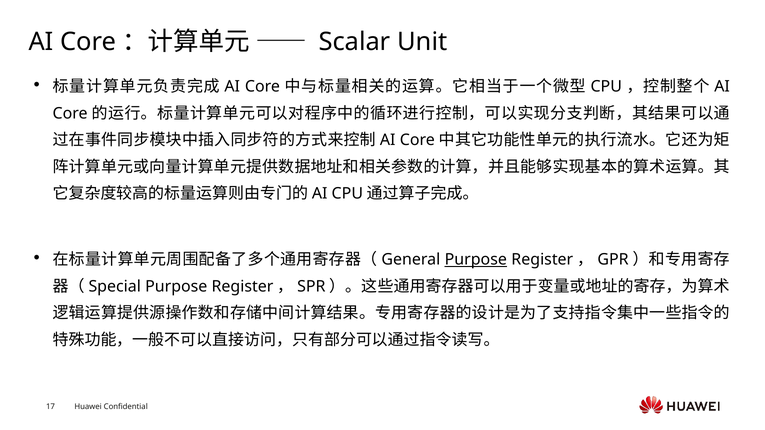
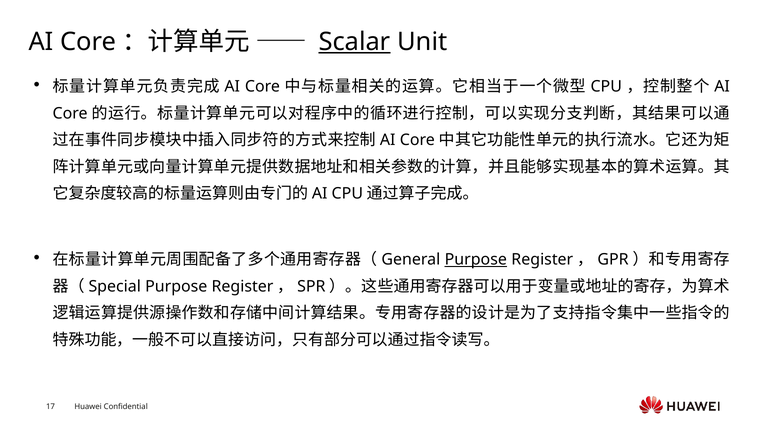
Scalar underline: none -> present
